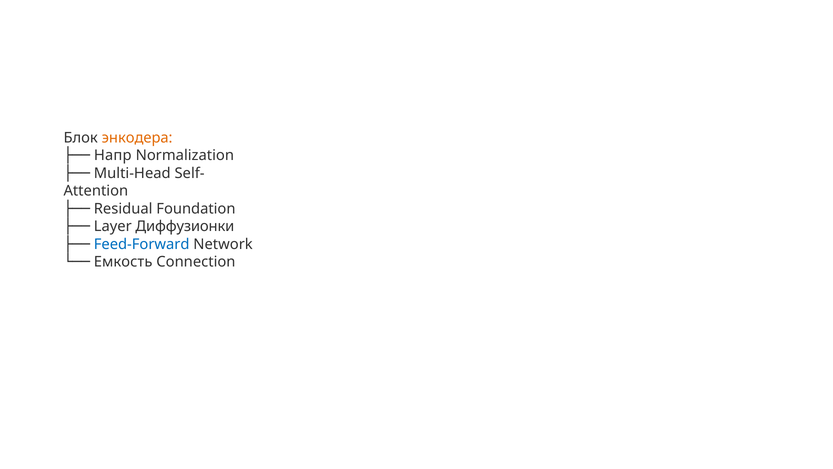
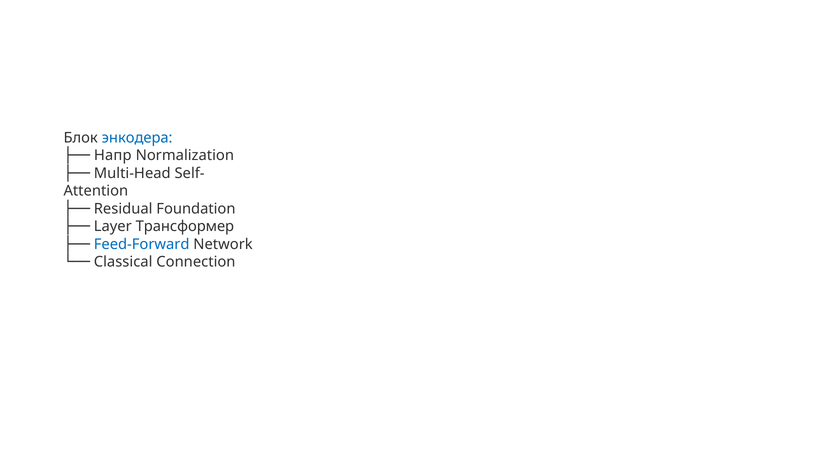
энкодера colour: orange -> blue
Диффузионки: Диффузионки -> Трансформер
Емкость: Емкость -> Classical
